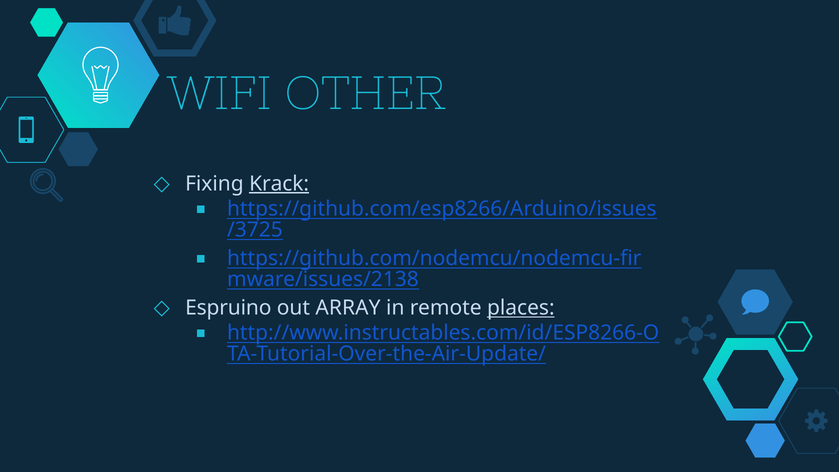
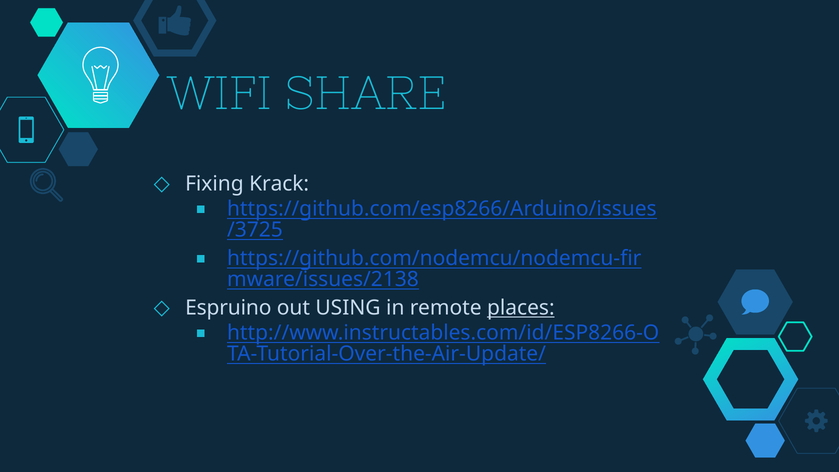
OTHER: OTHER -> SHARE
Krack underline: present -> none
ARRAY: ARRAY -> USING
